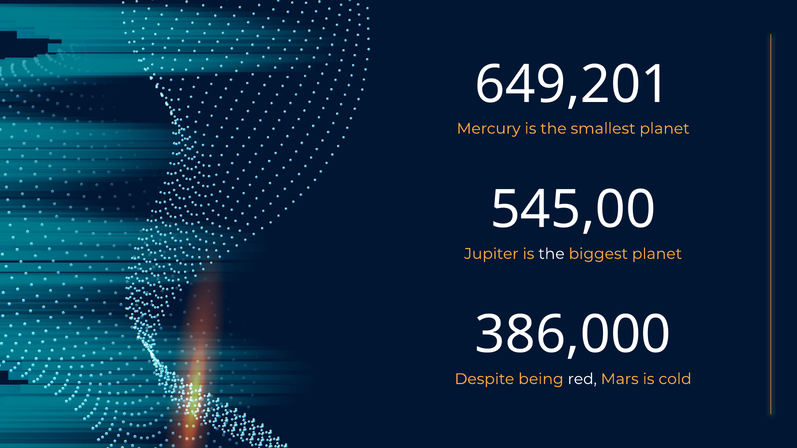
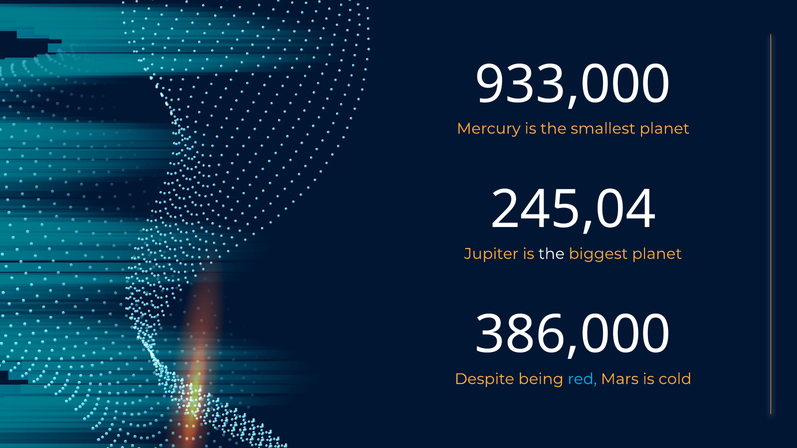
649,201: 649,201 -> 933,000
545,00: 545,00 -> 245,04
red colour: white -> light blue
